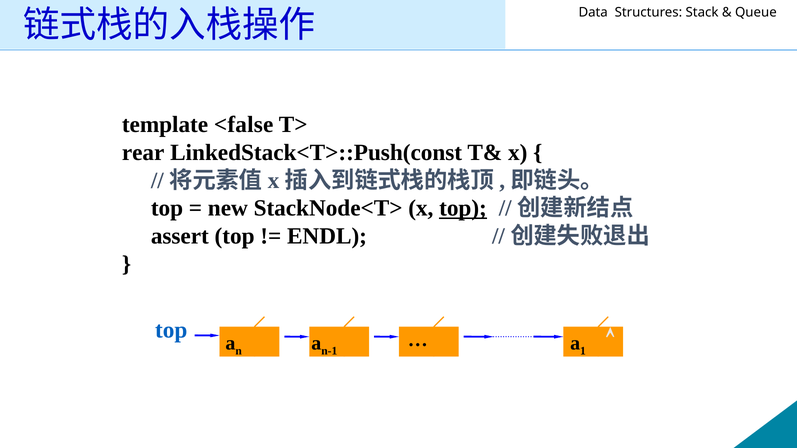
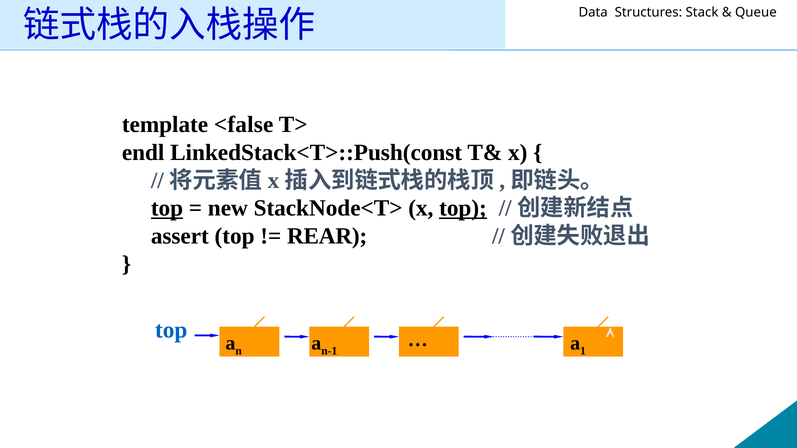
rear: rear -> endl
top at (167, 208) underline: none -> present
ENDL: ENDL -> REAR
